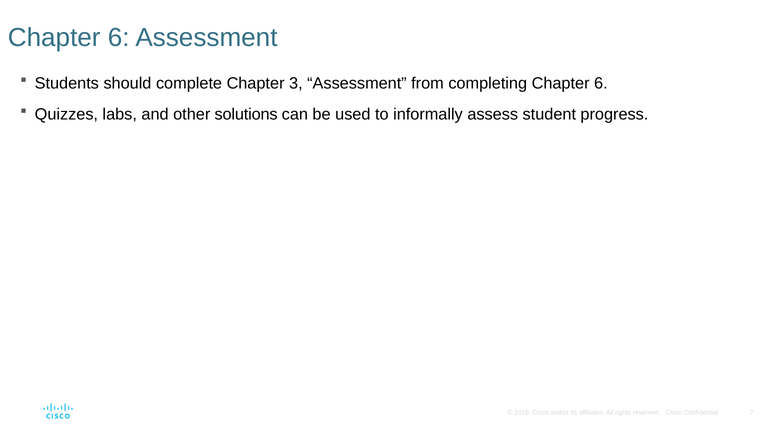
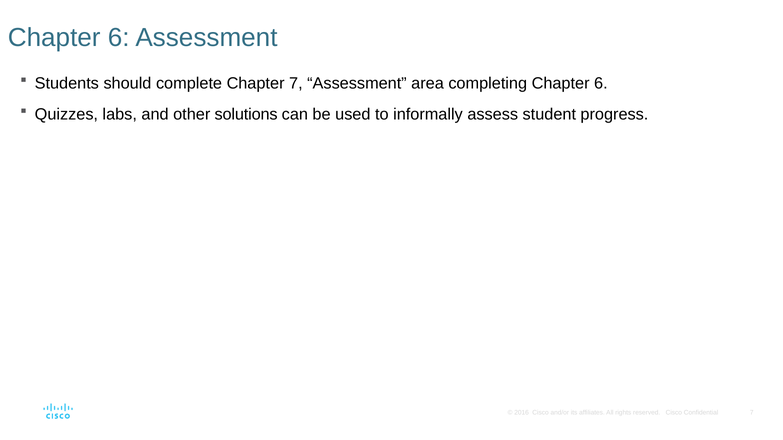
Chapter 3: 3 -> 7
from: from -> area
